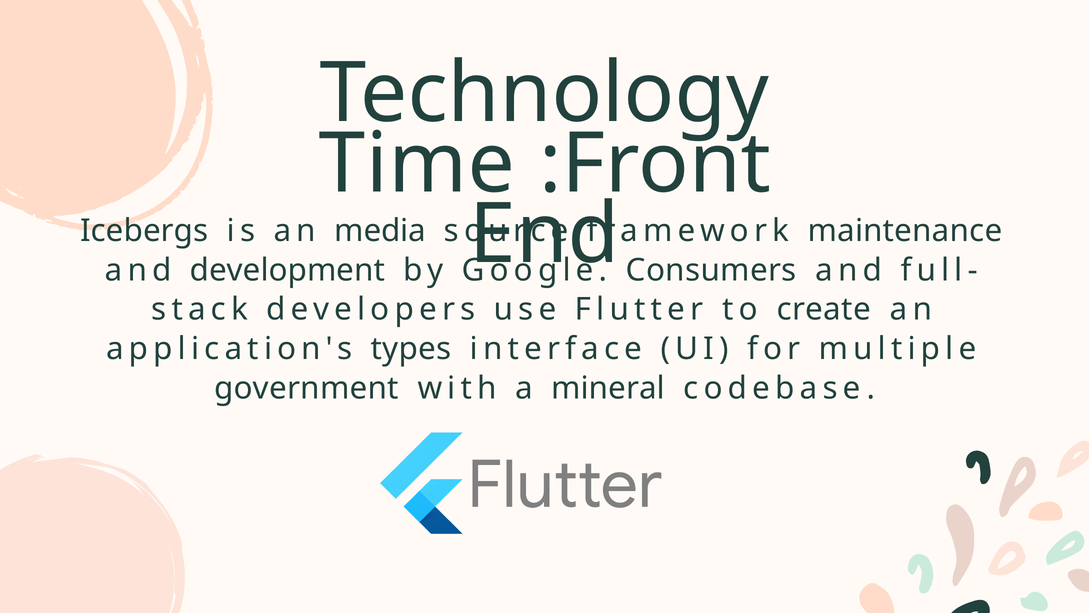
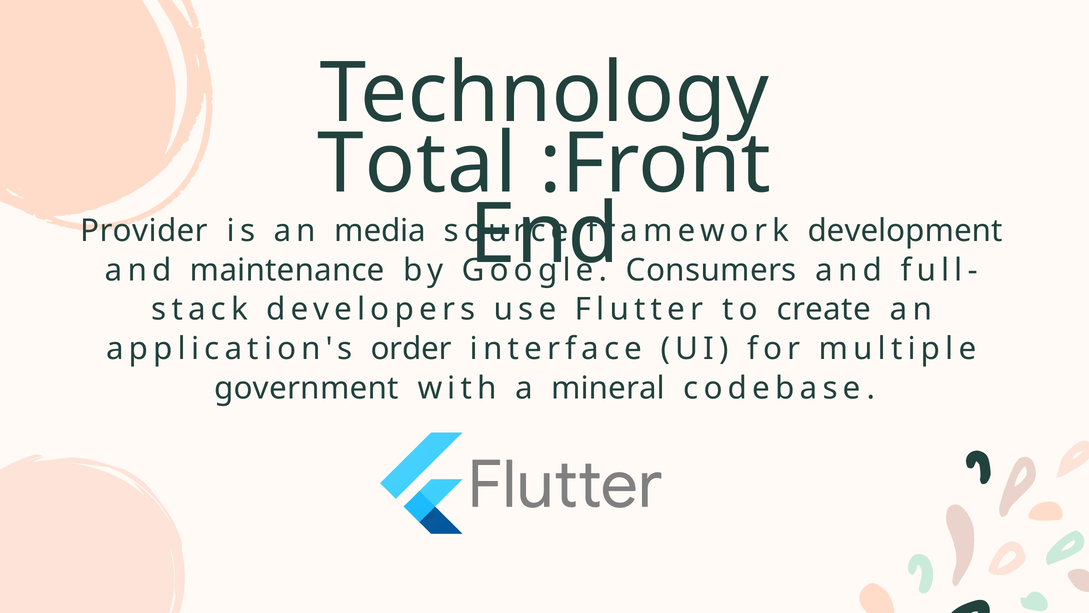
Time: Time -> Total
Icebergs: Icebergs -> Provider
maintenance: maintenance -> development
development: development -> maintenance
types: types -> order
